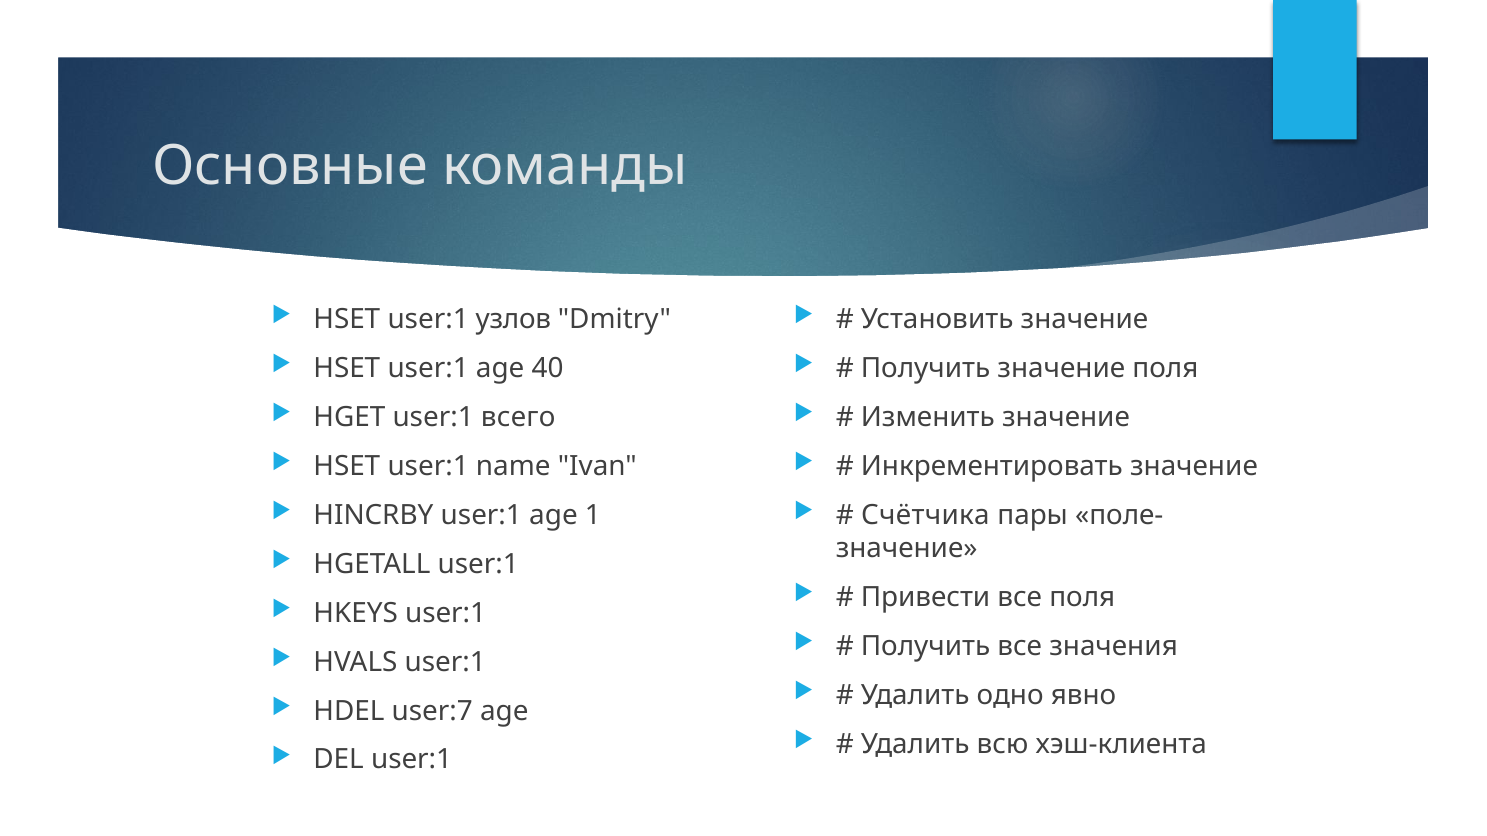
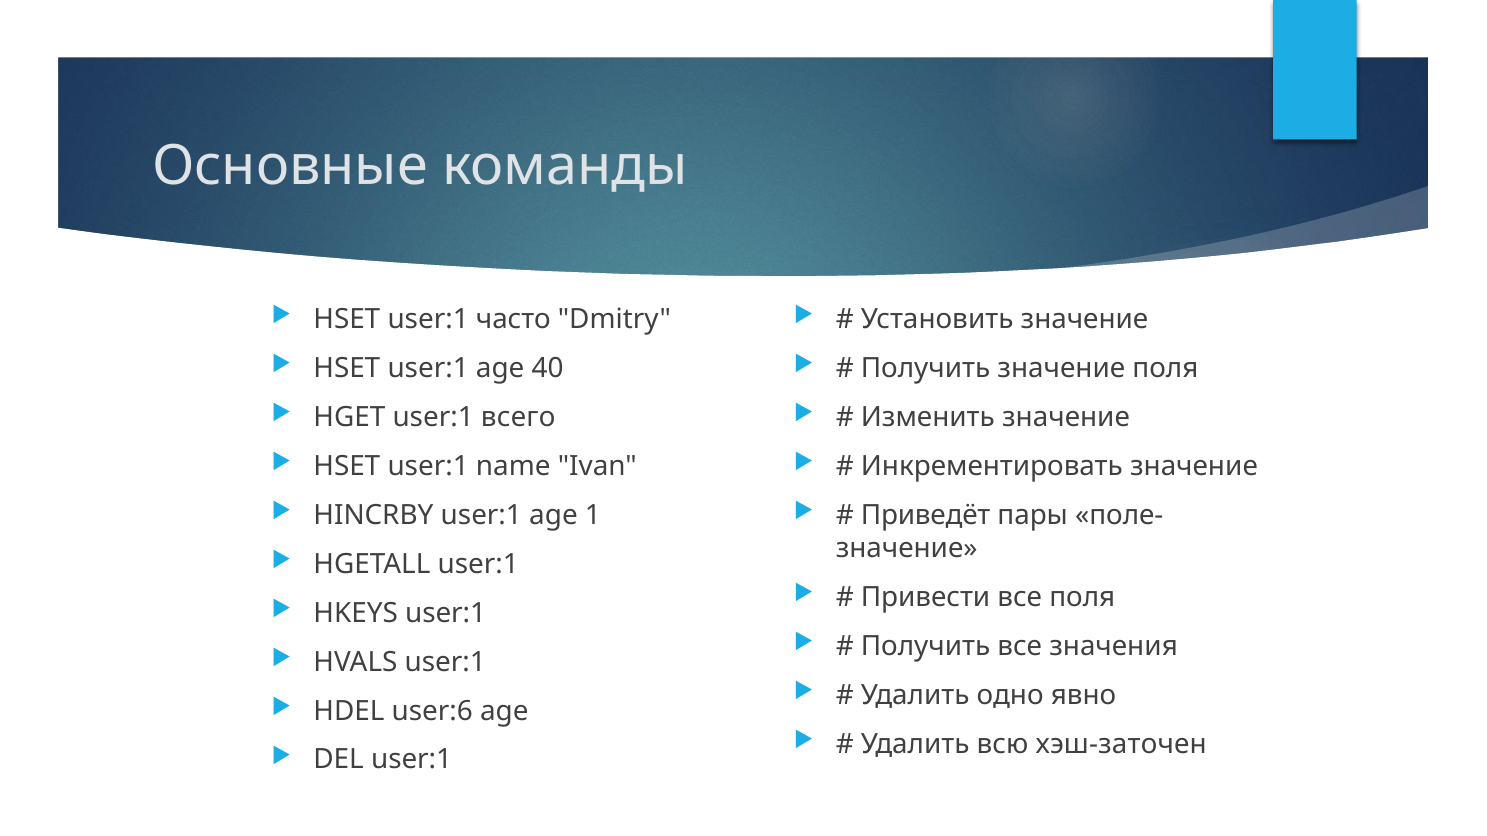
узлов: узлов -> часто
Счётчика: Счётчика -> Приведёт
user:7: user:7 -> user:6
хэш-клиента: хэш-клиента -> хэш-заточен
